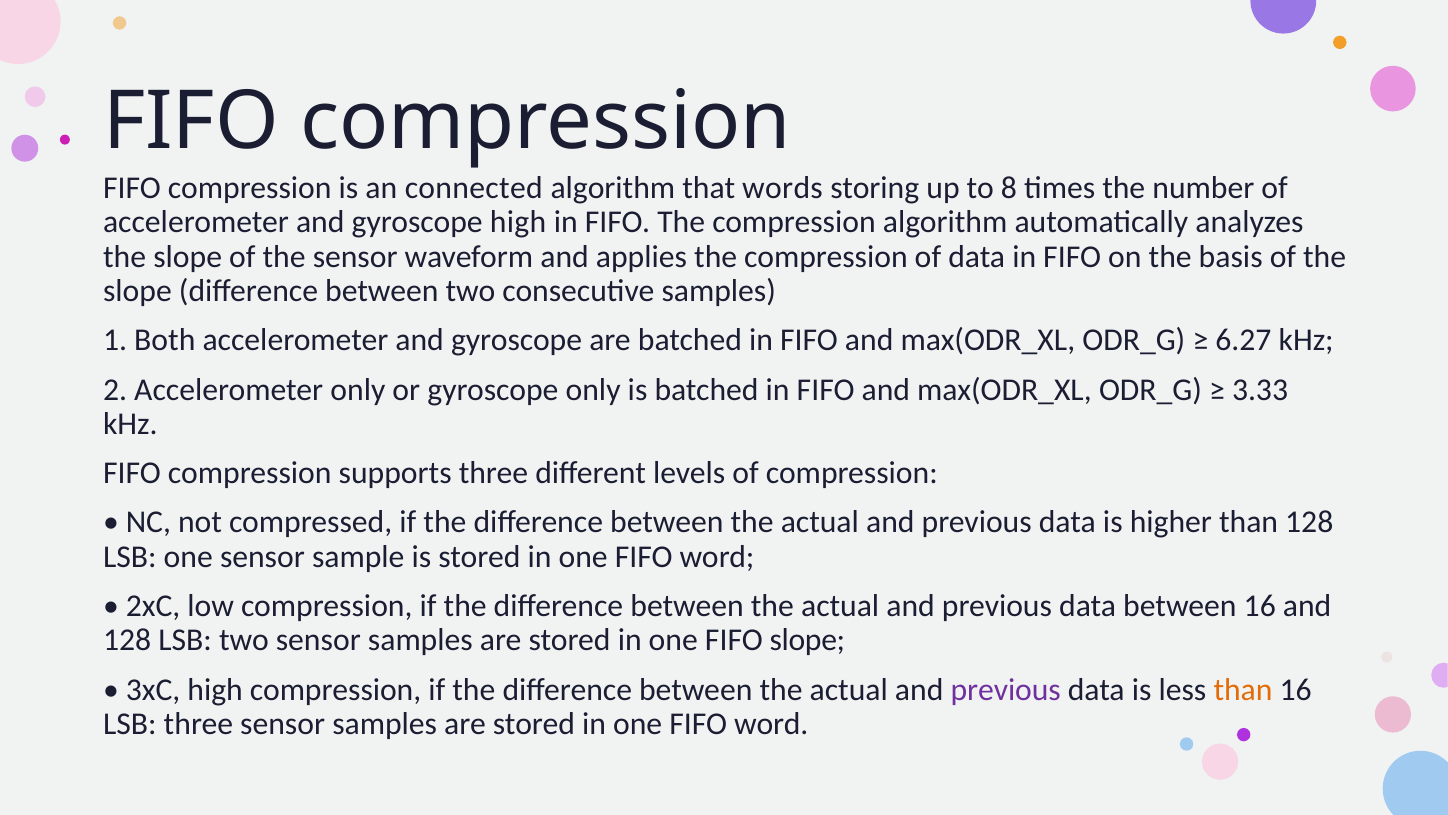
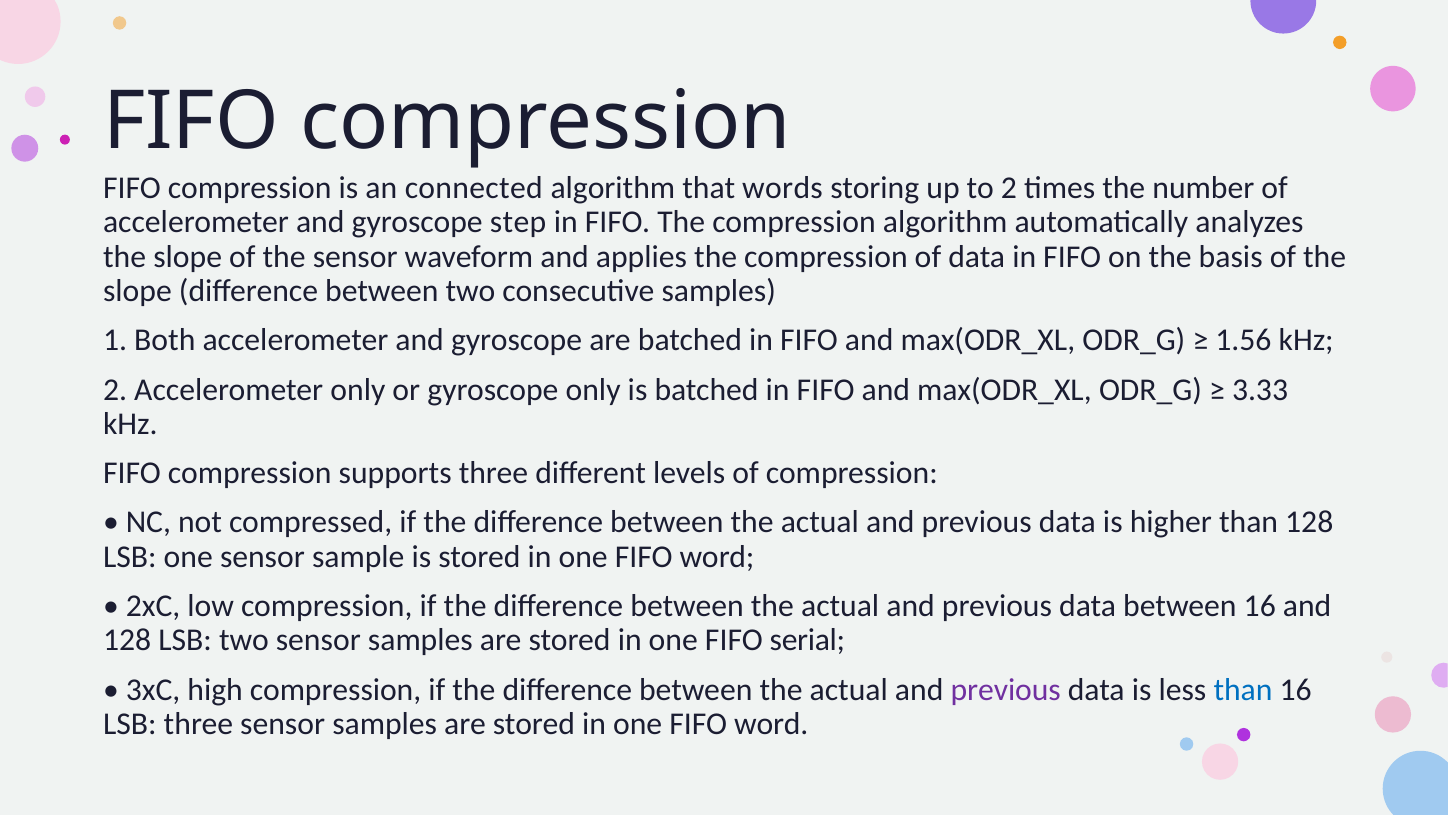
to 8: 8 -> 2
gyroscope high: high -> step
6.27: 6.27 -> 1.56
FIFO slope: slope -> serial
than at (1243, 689) colour: orange -> blue
